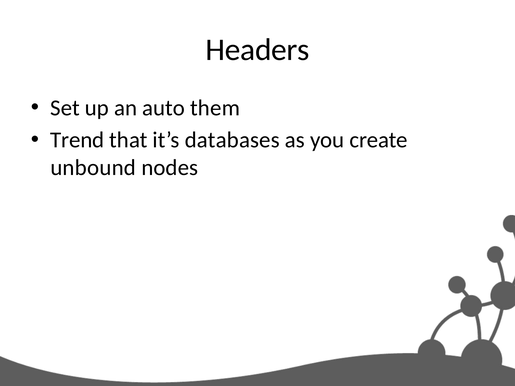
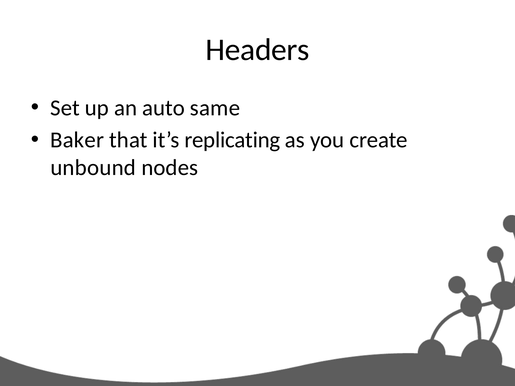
them: them -> same
Trend: Trend -> Baker
databases: databases -> replicating
